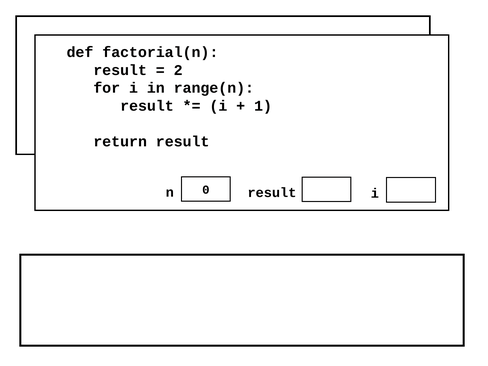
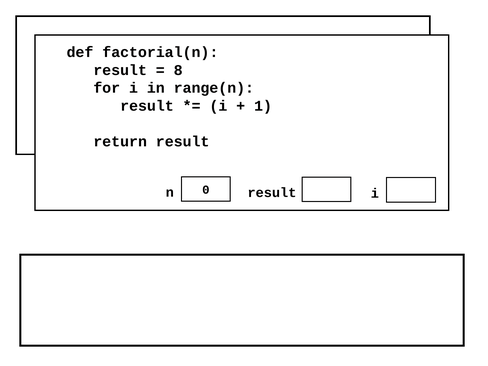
2: 2 -> 8
